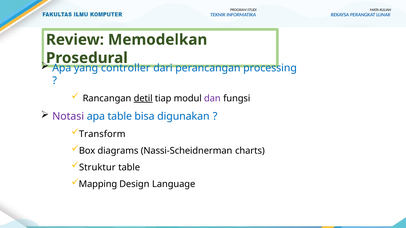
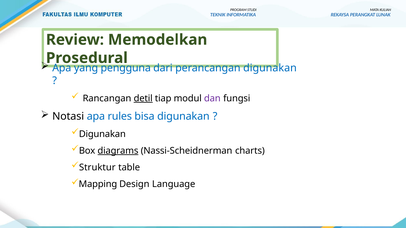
controller: controller -> pengguna
perancangan processing: processing -> digunakan
Notasi colour: purple -> black
apa table: table -> rules
Transform at (102, 134): Transform -> Digunakan
diagrams underline: none -> present
